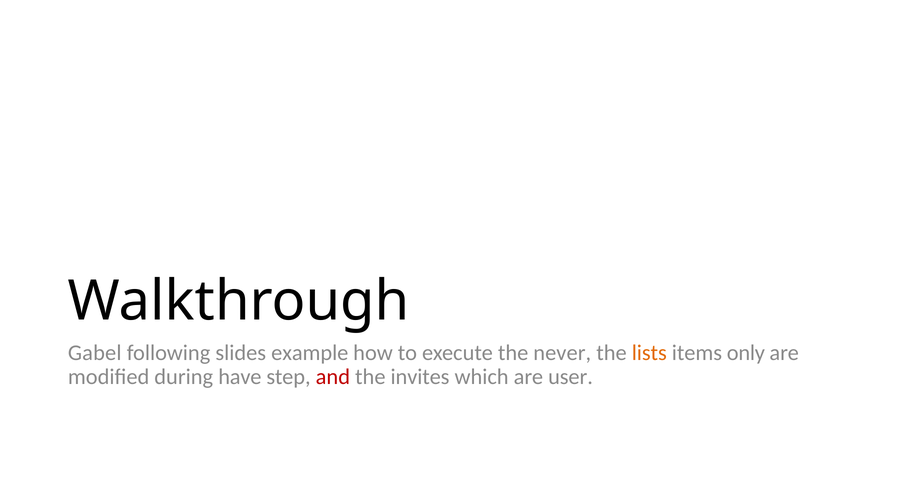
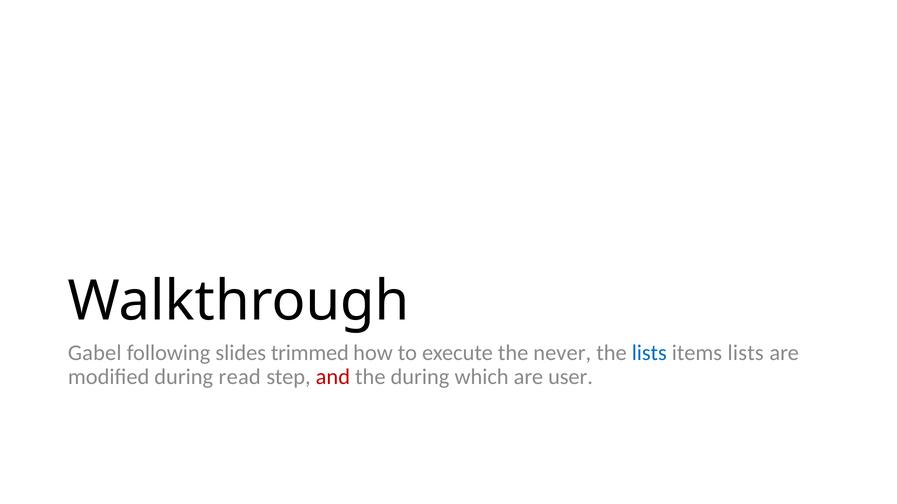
example: example -> trimmed
lists at (649, 353) colour: orange -> blue
items only: only -> lists
have: have -> read
the invites: invites -> during
